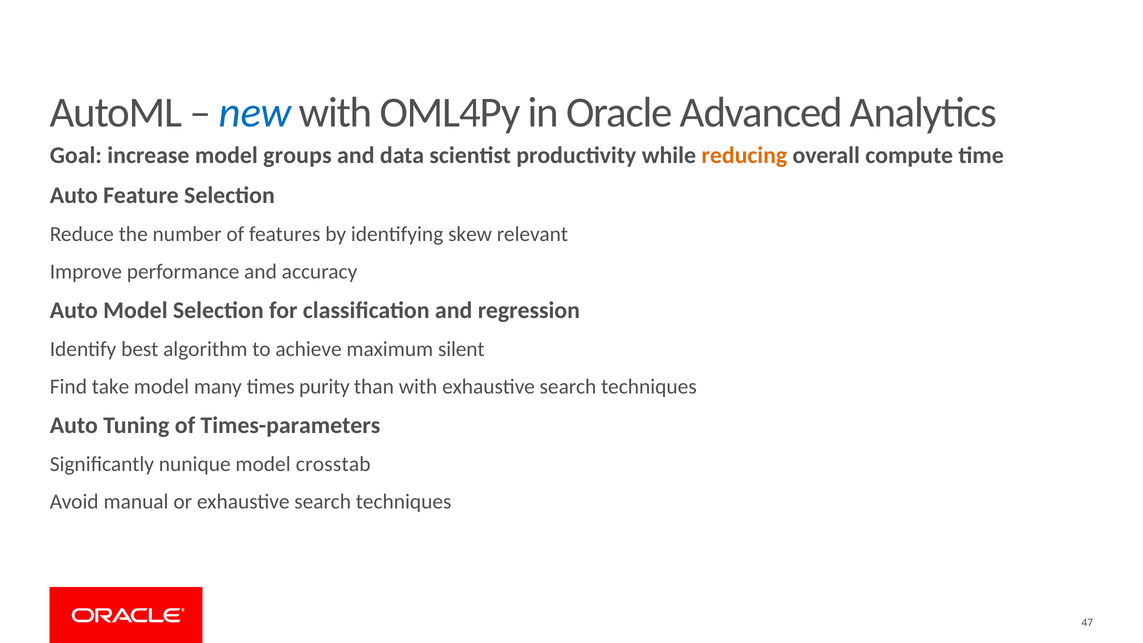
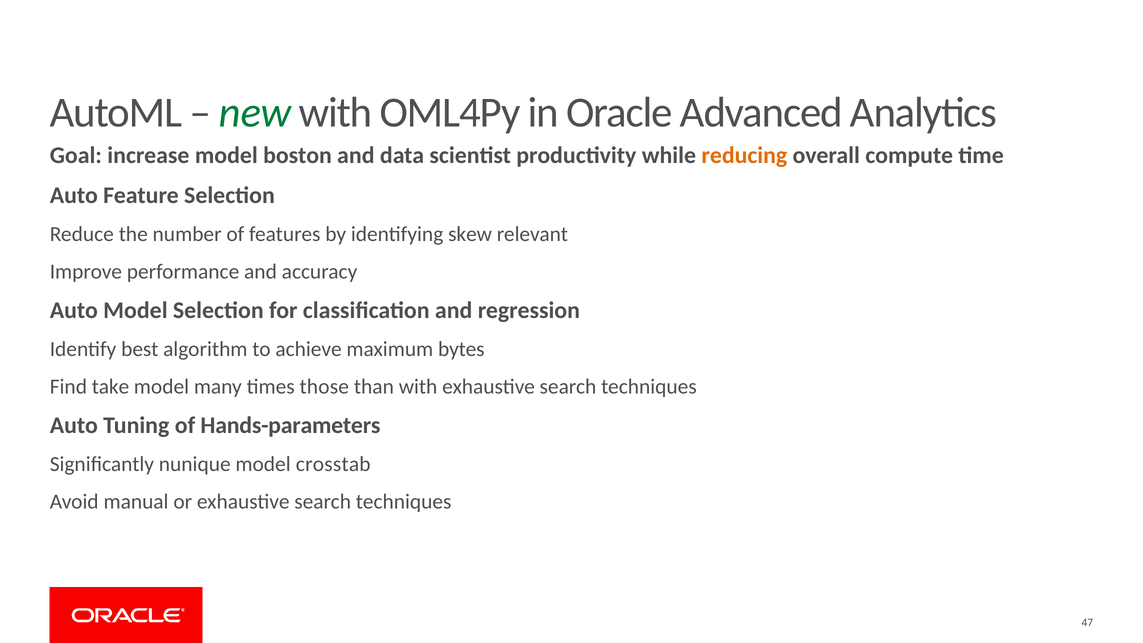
new colour: blue -> green
groups: groups -> boston
silent: silent -> bytes
purity: purity -> those
Times-parameters: Times-parameters -> Hands-parameters
